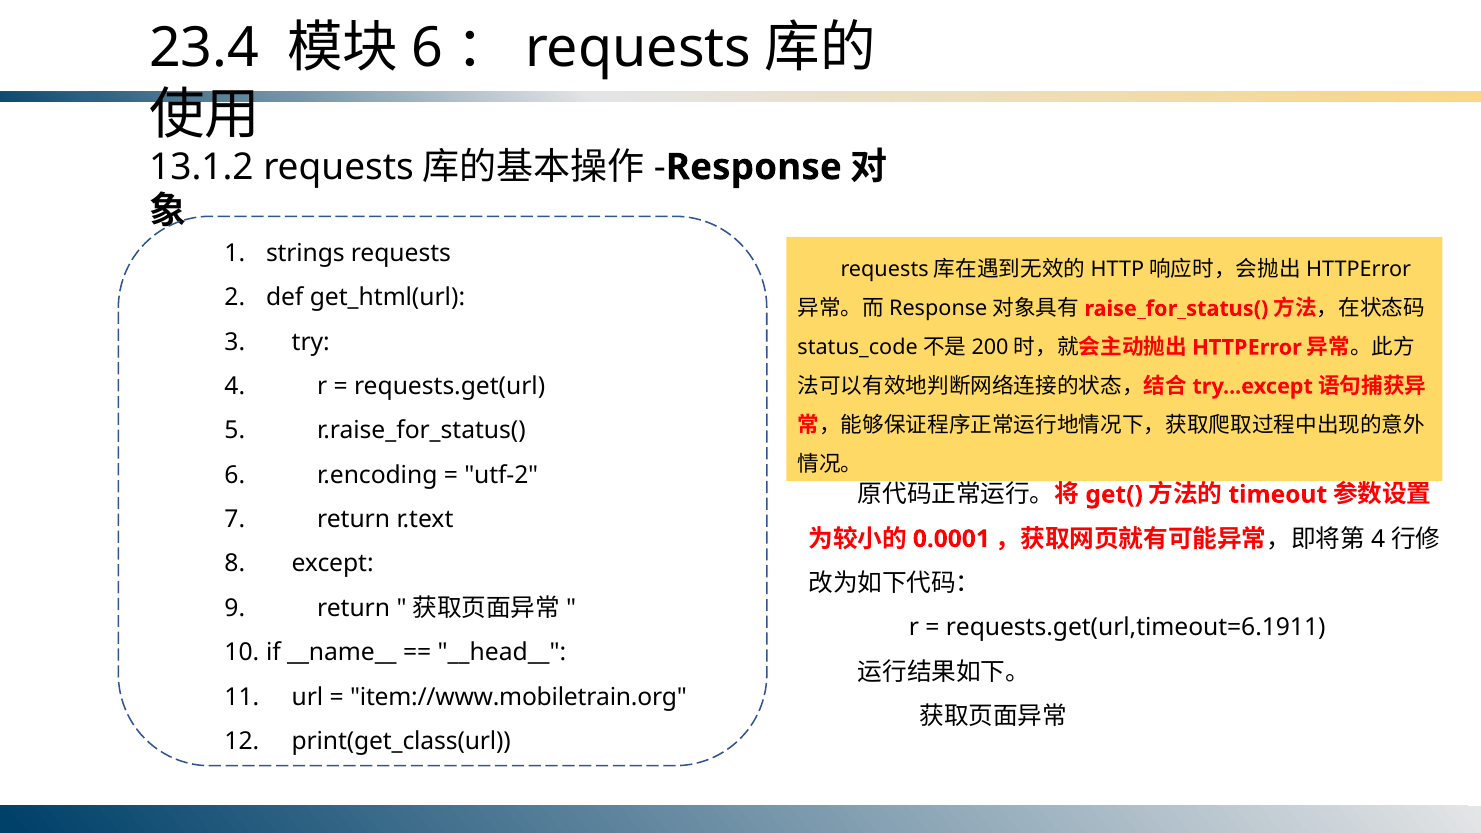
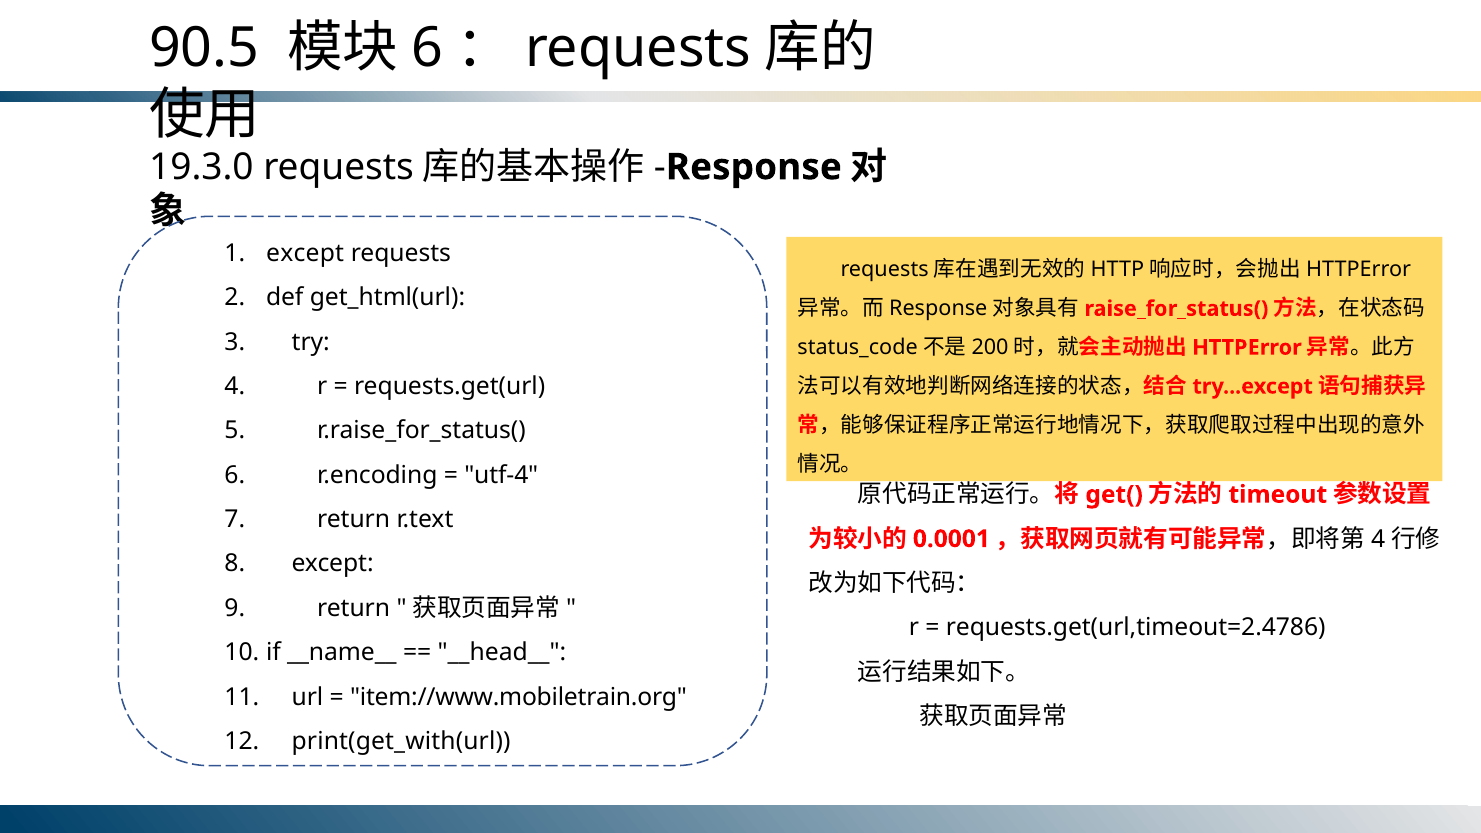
23.4: 23.4 -> 90.5
13.1.2: 13.1.2 -> 19.3.0
strings at (305, 253): strings -> except
utf-2: utf-2 -> utf-4
requests.get(url,timeout=6.1911: requests.get(url,timeout=6.1911 -> requests.get(url,timeout=2.4786
print(get_class(url: print(get_class(url -> print(get_with(url
